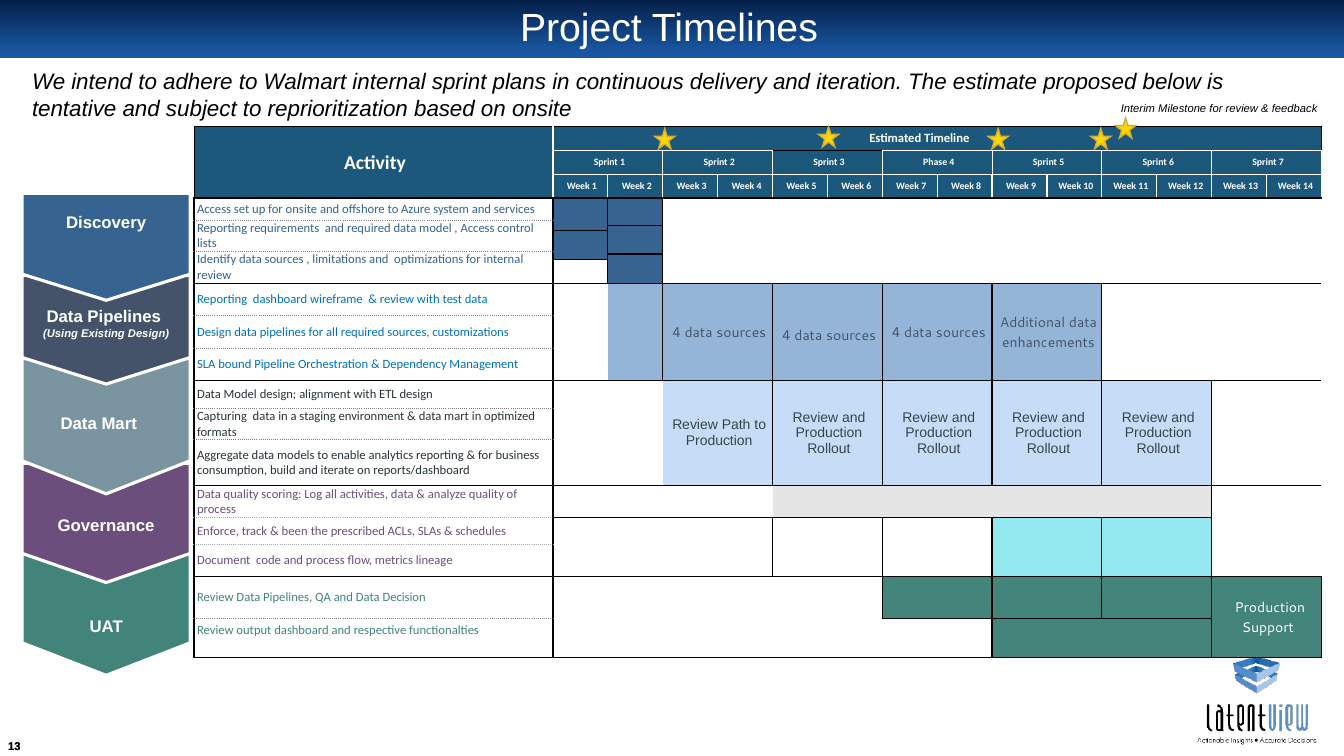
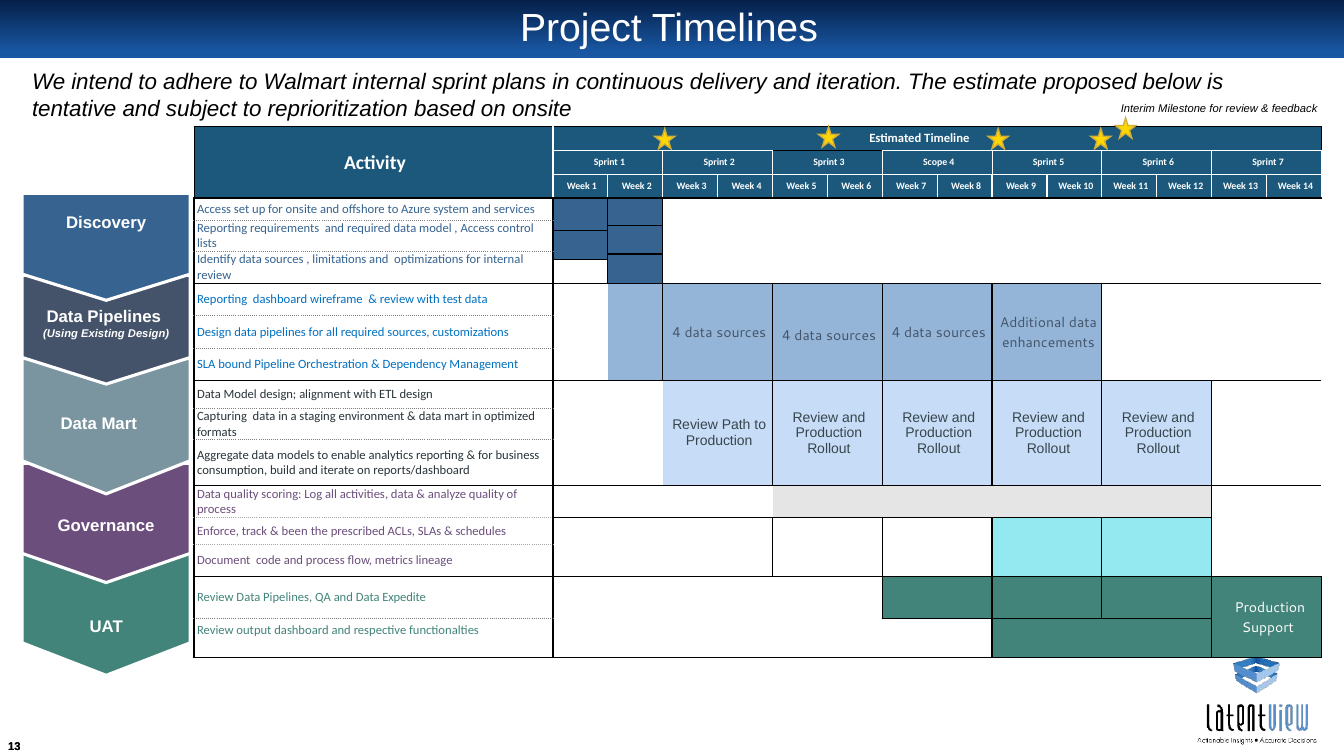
Phase: Phase -> Scope
Decision: Decision -> Expedite
